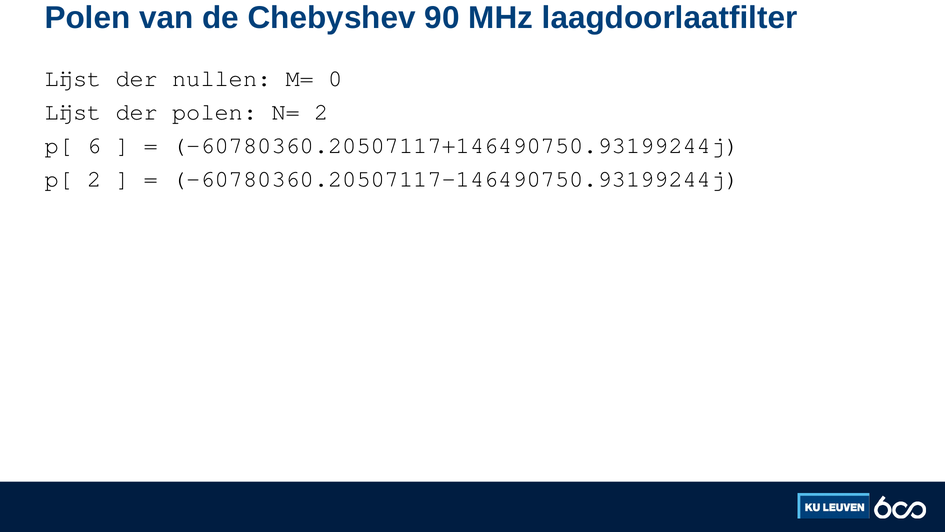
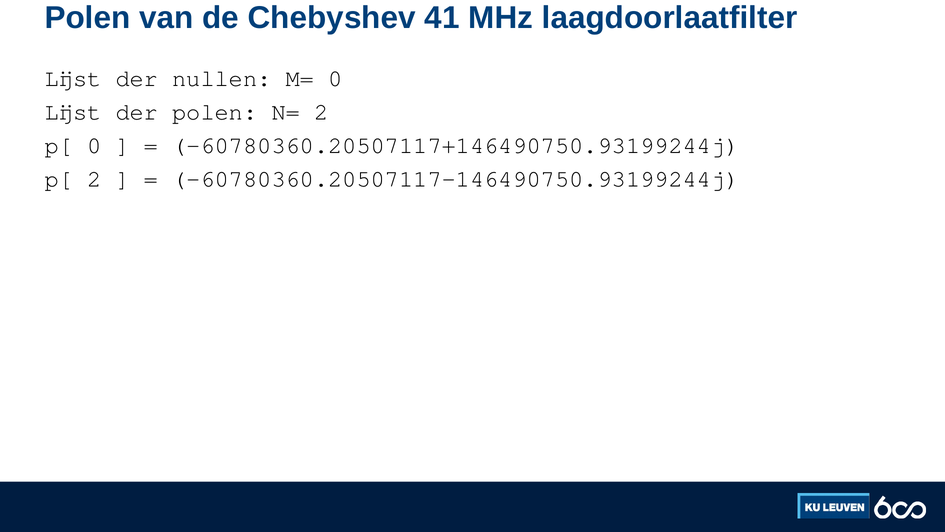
90: 90 -> 41
p[ 6: 6 -> 0
